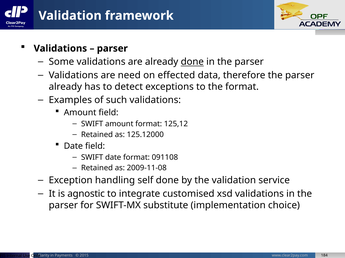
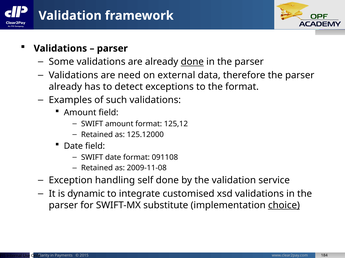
effected: effected -> external
agnostic: agnostic -> dynamic
choice underline: none -> present
